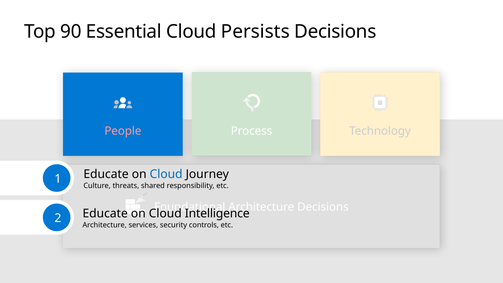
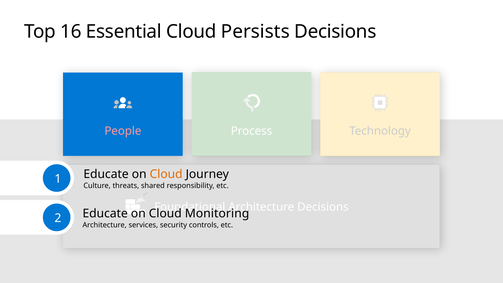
90: 90 -> 16
Cloud at (166, 174) colour: blue -> orange
Intelligence: Intelligence -> Monitoring
